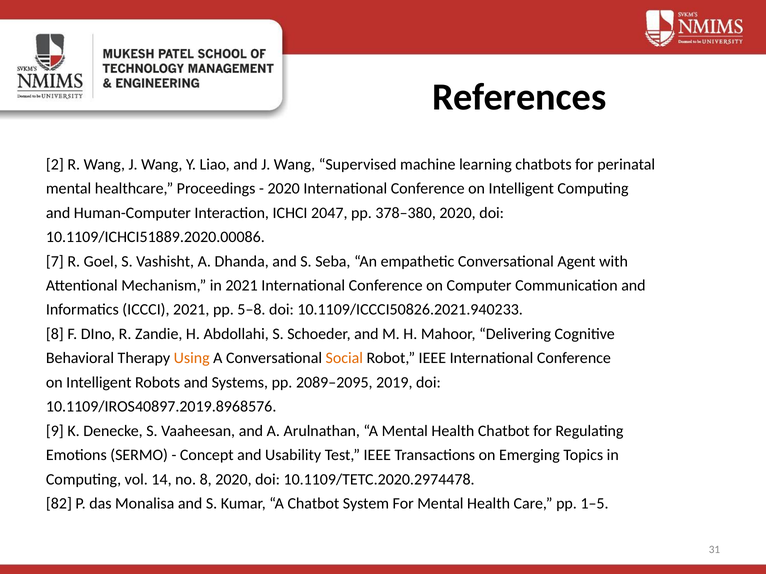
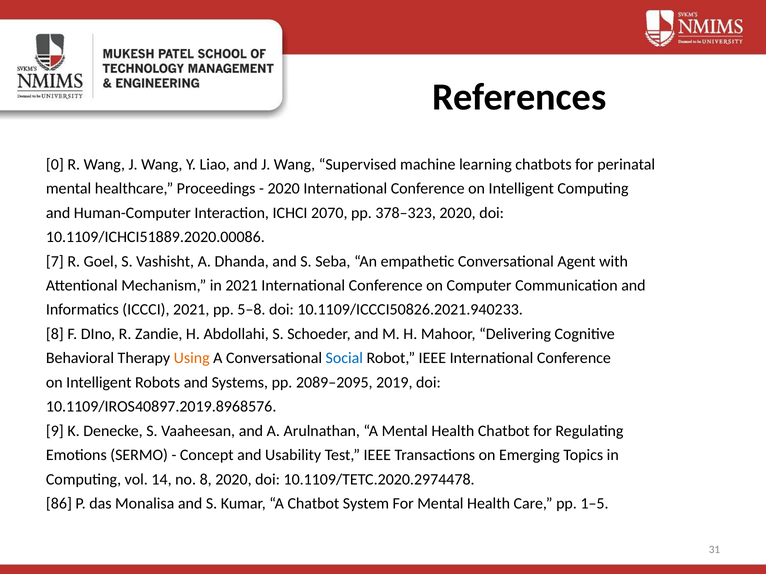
2: 2 -> 0
2047: 2047 -> 2070
378–380: 378–380 -> 378–323
Social colour: orange -> blue
82: 82 -> 86
